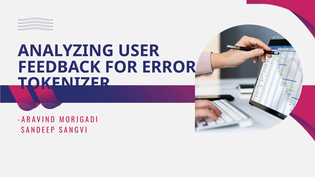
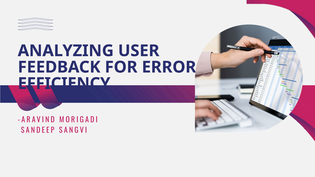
TOKENIZER: TOKENIZER -> EFFICIENCY
